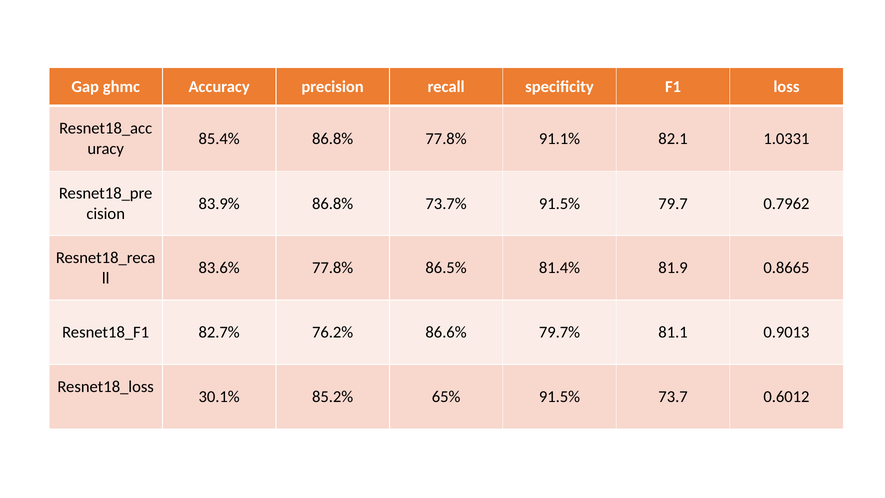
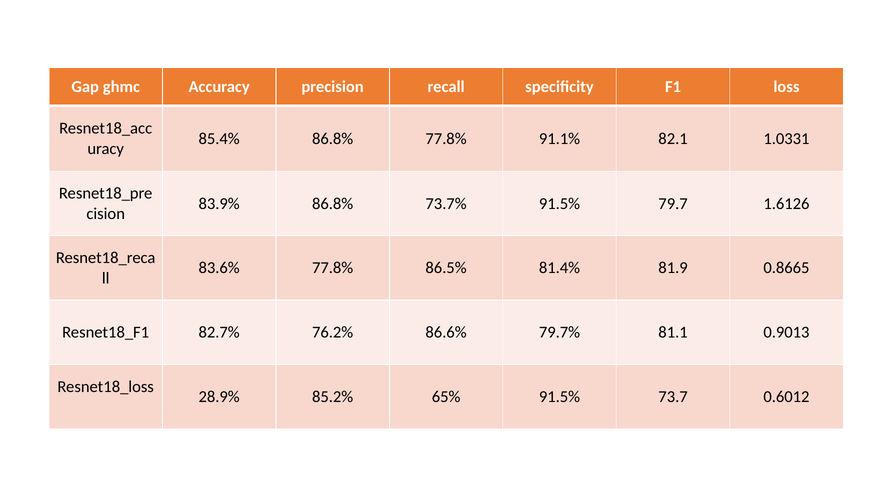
0.7962: 0.7962 -> 1.6126
30.1%: 30.1% -> 28.9%
